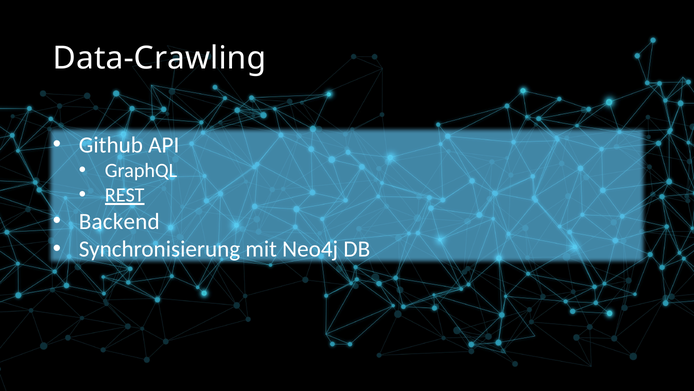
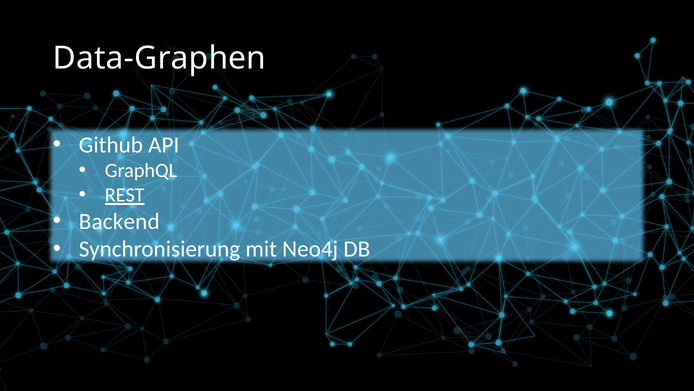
Data-Crawling: Data-Crawling -> Data-Graphen
